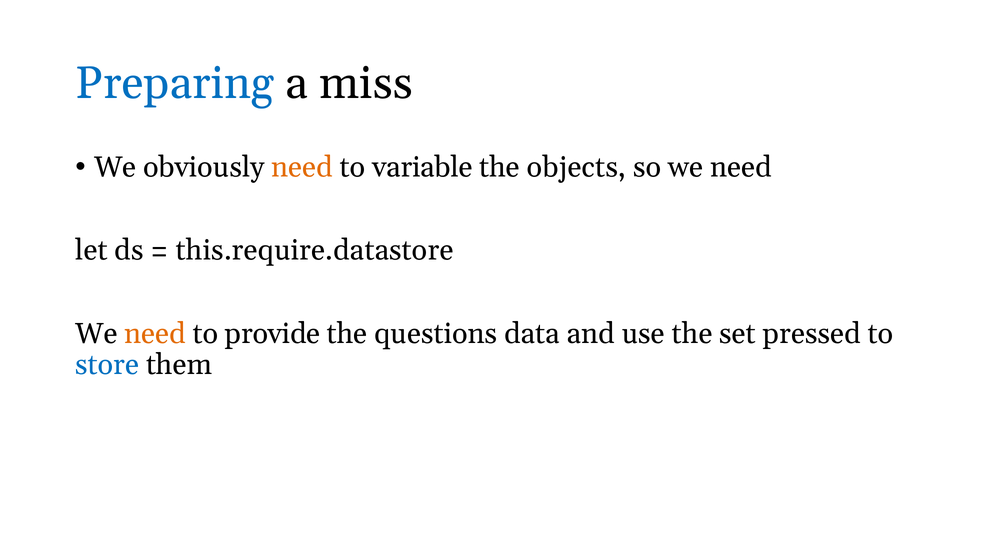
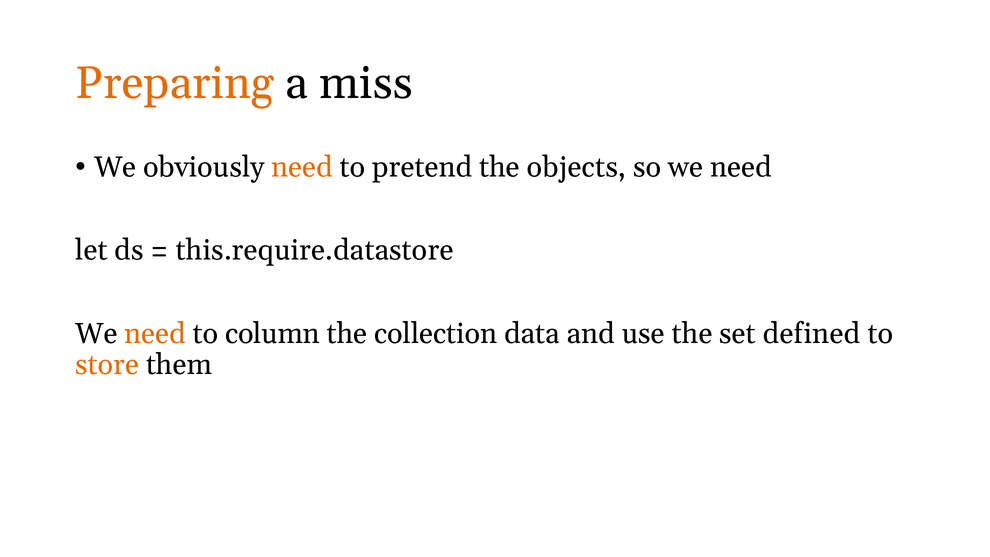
Preparing colour: blue -> orange
variable: variable -> pretend
provide: provide -> column
questions: questions -> collection
pressed: pressed -> defined
store colour: blue -> orange
